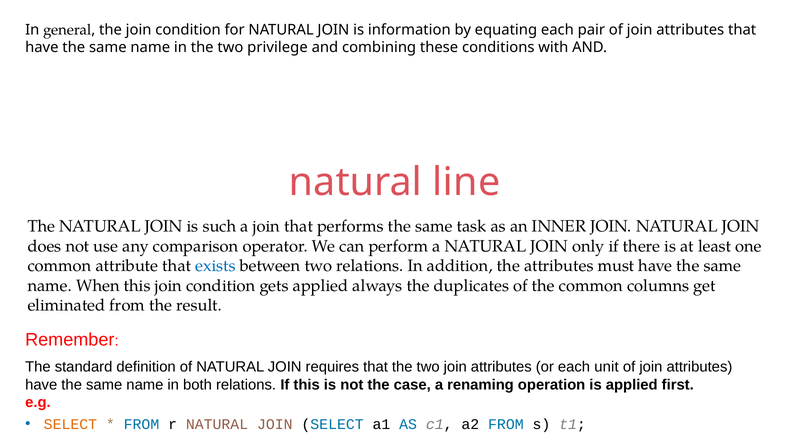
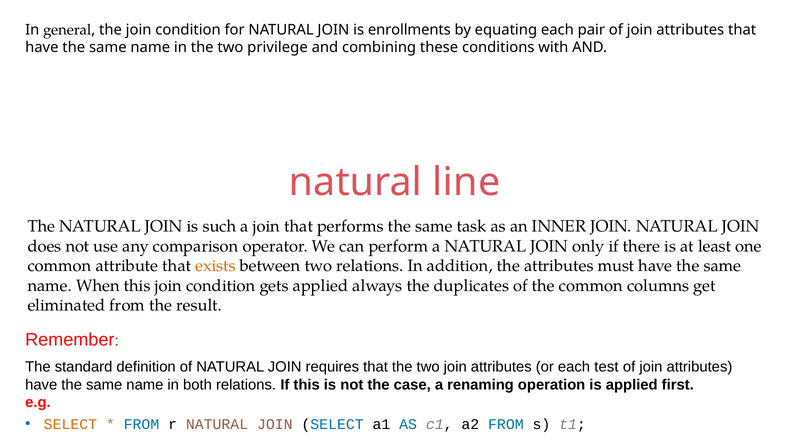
information: information -> enrollments
exists colour: blue -> orange
unit: unit -> test
